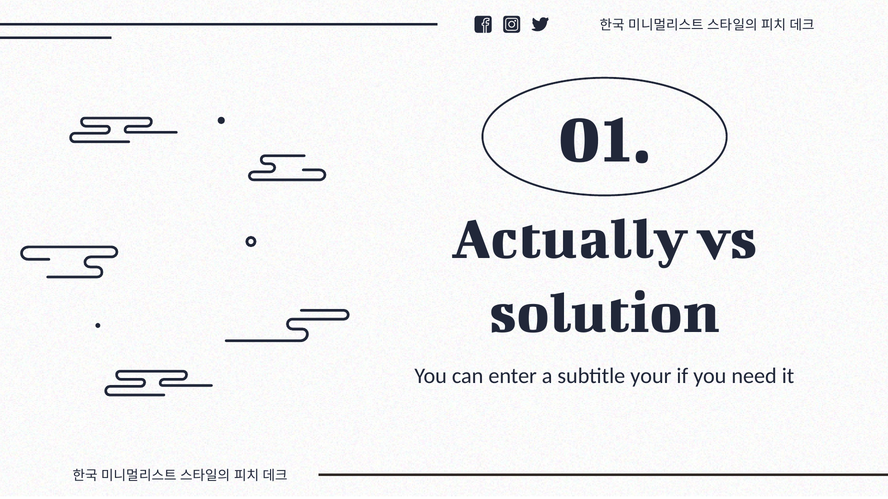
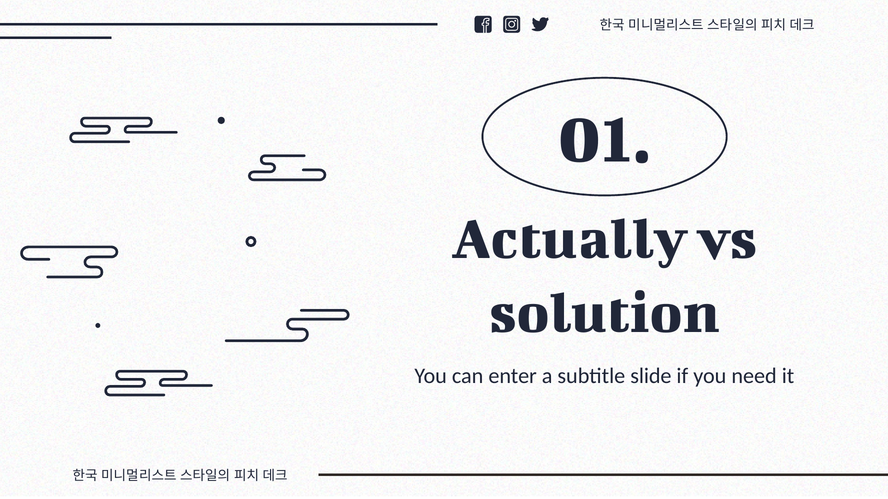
your: your -> slide
